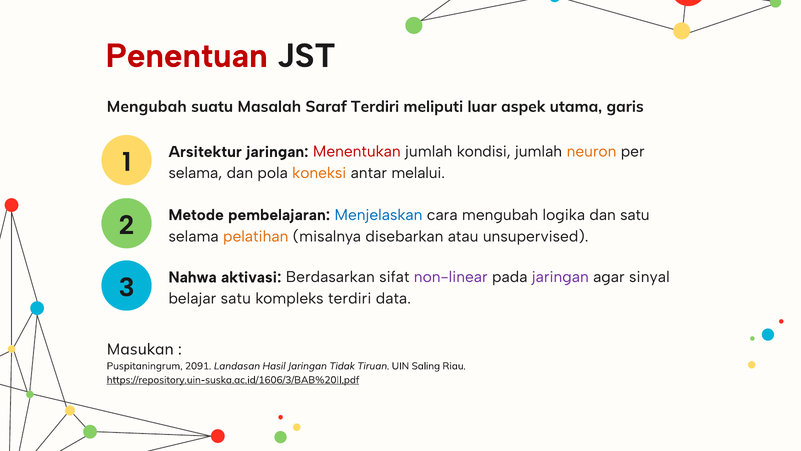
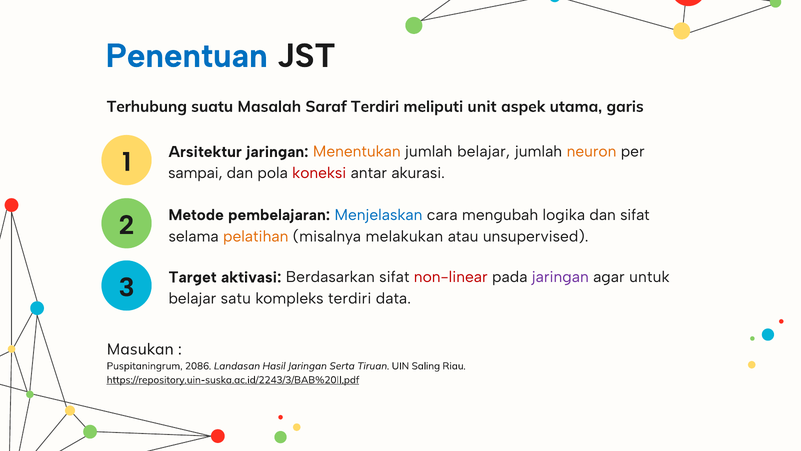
Penentuan colour: red -> blue
Mengubah at (147, 107): Mengubah -> Terhubung
luar: luar -> unit
Menentukan colour: red -> orange
jumlah kondisi: kondisi -> belajar
selama at (195, 173): selama -> sampai
koneksi colour: orange -> red
melalui: melalui -> akurasi
dan satu: satu -> sifat
disebarkan: disebarkan -> melakukan
Nahwa: Nahwa -> Target
non-linear colour: purple -> red
sinyal: sinyal -> untuk
2091: 2091 -> 2086
Tidak: Tidak -> Serta
https://repository.uin-suska.ac.id/1606/3/BAB%20II.pdf: https://repository.uin-suska.ac.id/1606/3/BAB%20II.pdf -> https://repository.uin-suska.ac.id/2243/3/BAB%20II.pdf
